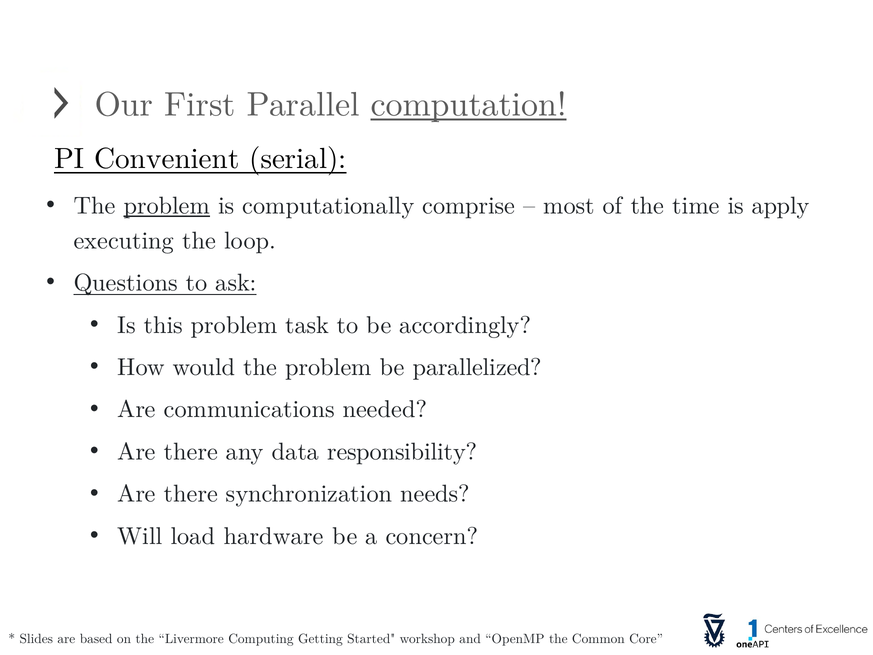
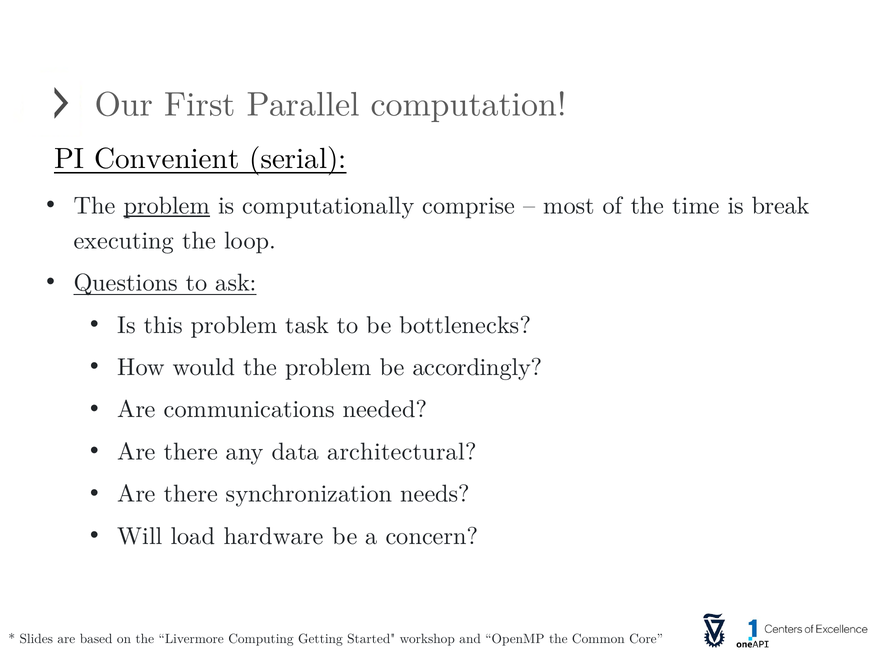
computation underline: present -> none
apply: apply -> break
accordingly: accordingly -> bottlenecks
parallelized: parallelized -> accordingly
responsibility: responsibility -> architectural
